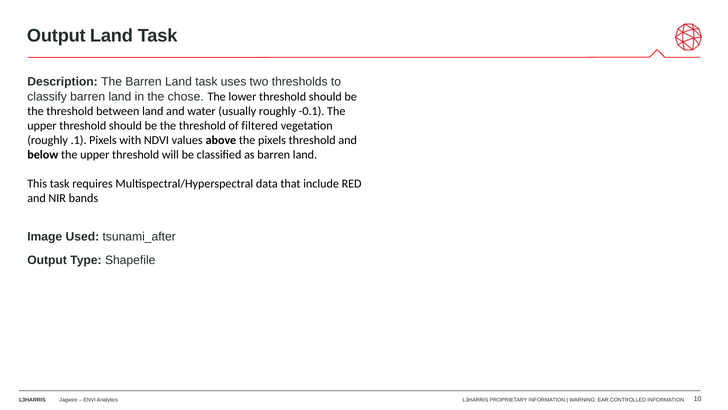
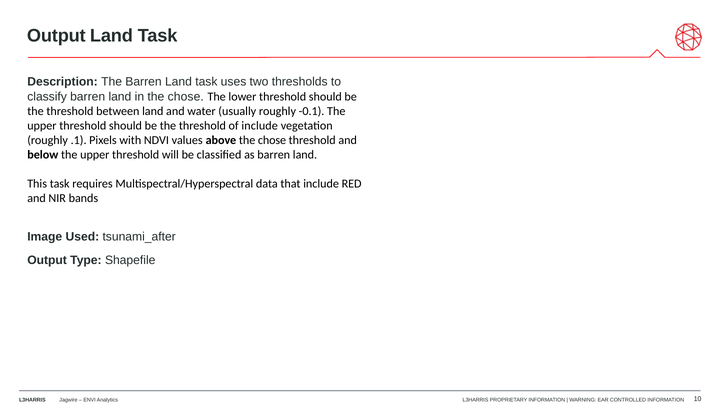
of filtered: filtered -> include
above the pixels: pixels -> chose
